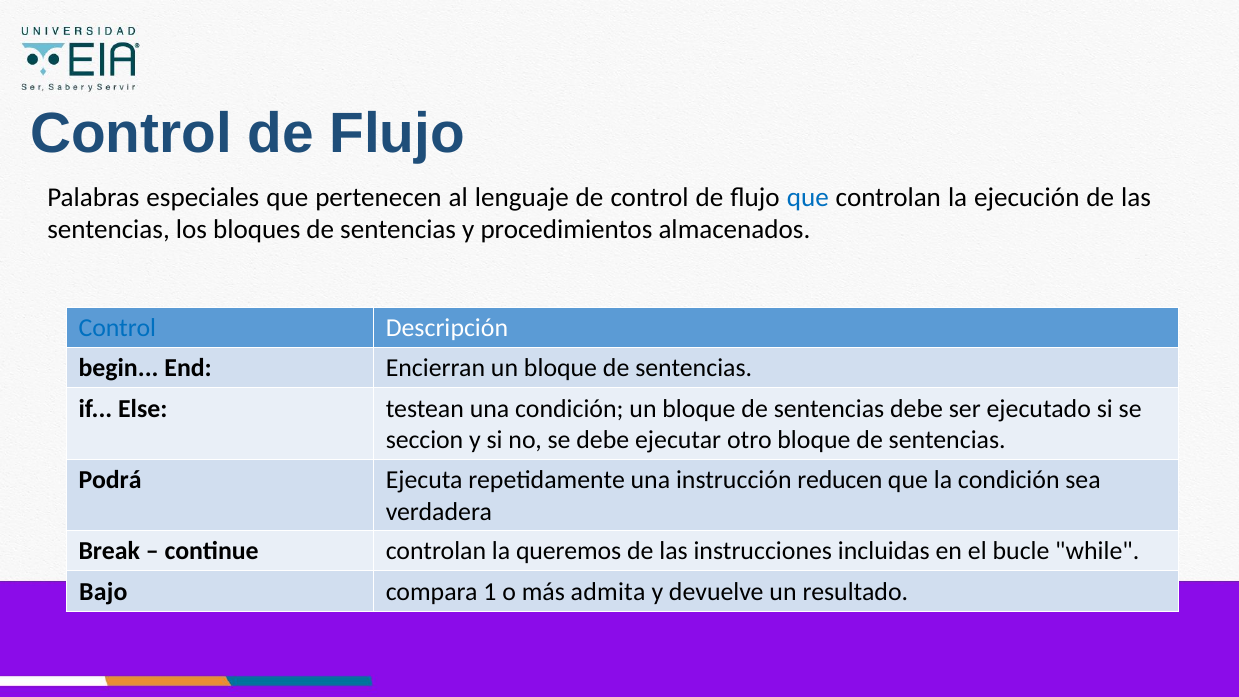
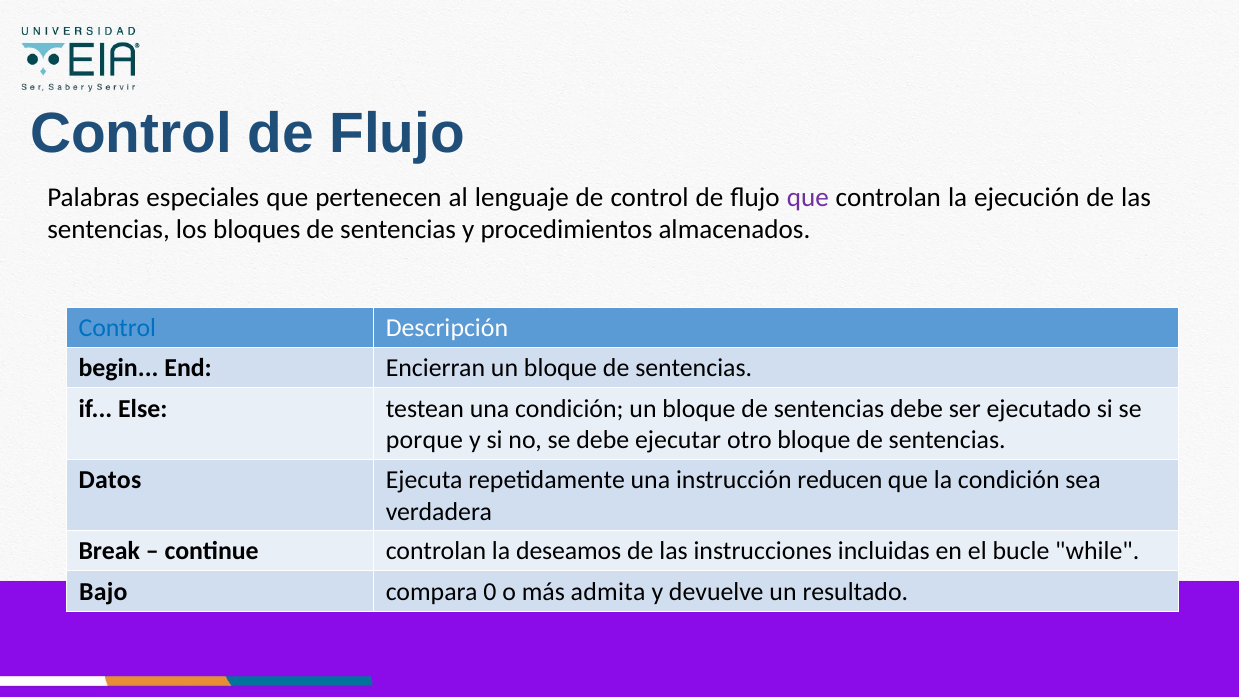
que at (808, 197) colour: blue -> purple
seccion: seccion -> porque
Podrá: Podrá -> Datos
queremos: queremos -> deseamos
1: 1 -> 0
